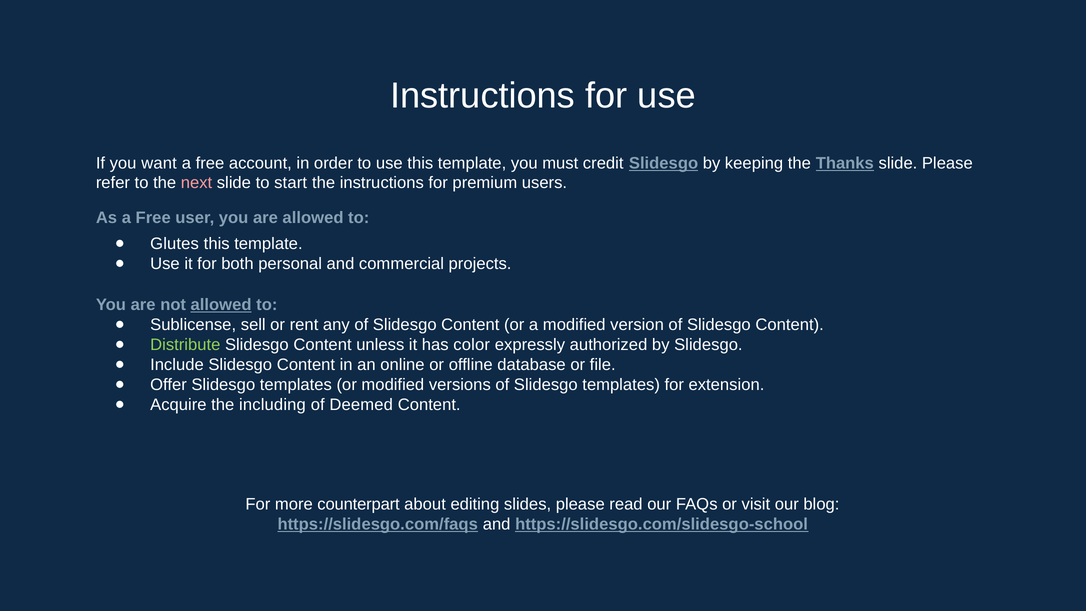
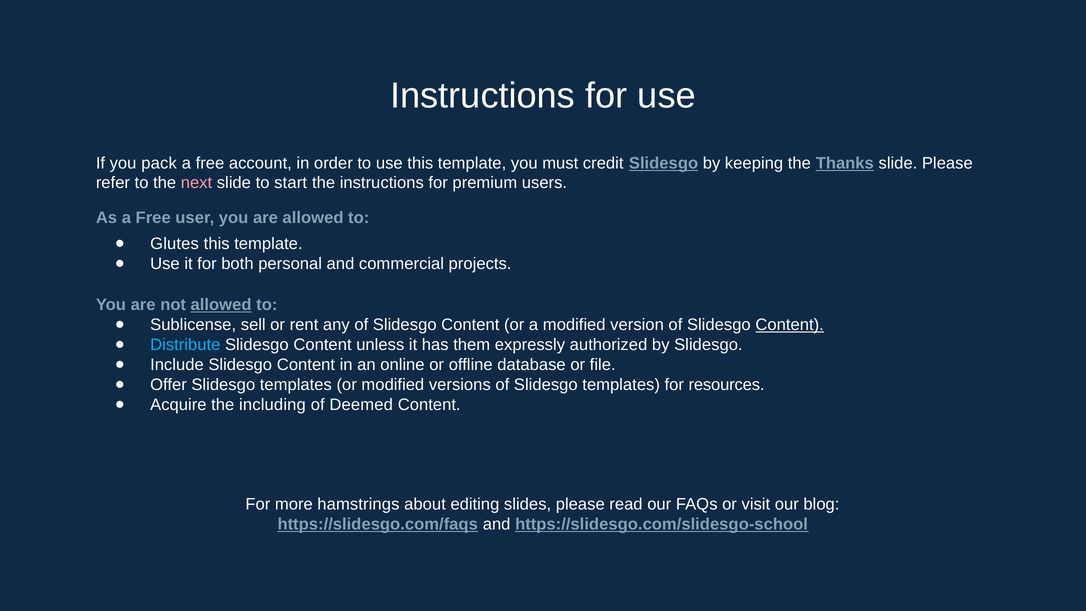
want: want -> pack
Content at (790, 325) underline: none -> present
Distribute colour: light green -> light blue
color: color -> them
extension: extension -> resources
counterpart: counterpart -> hamstrings
